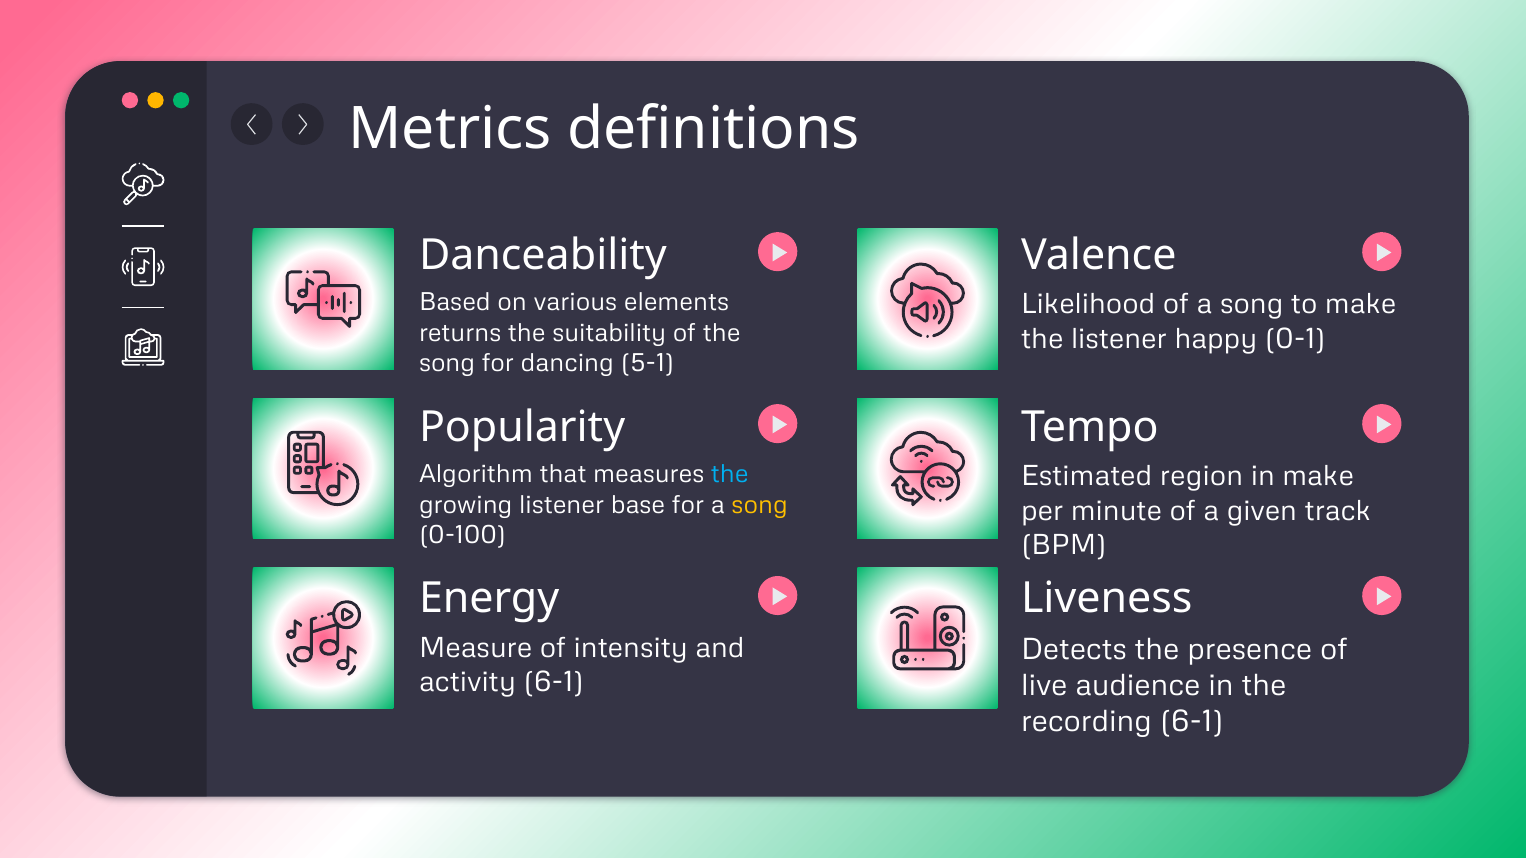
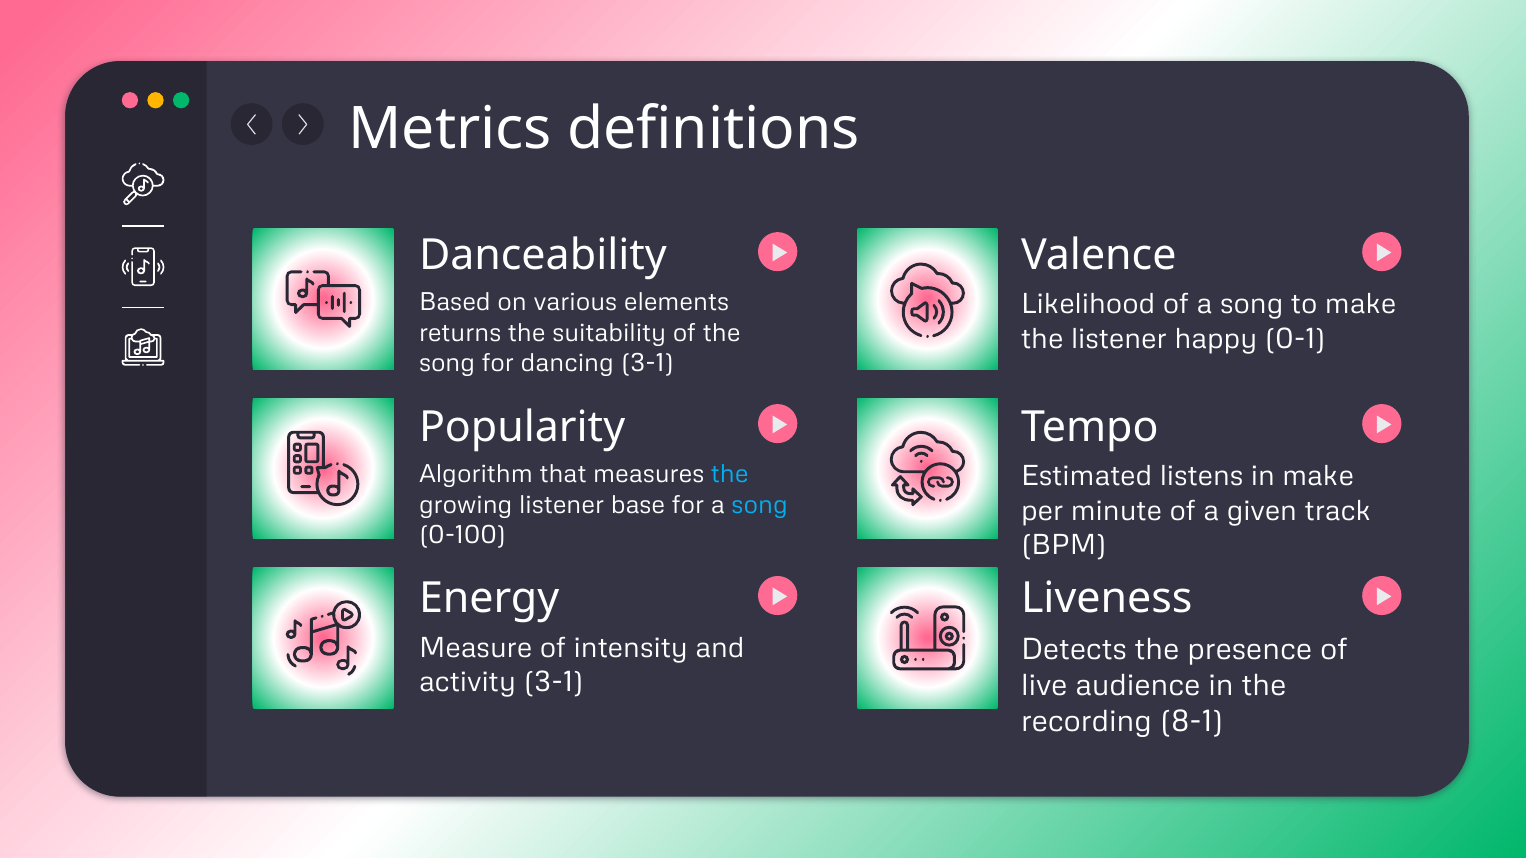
dancing 5-1: 5-1 -> 3-1
region: region -> listens
song at (760, 505) colour: yellow -> light blue
6-1 at (554, 683): 6-1 -> 3-1
6-1 at (1192, 722): 6-1 -> 8-1
